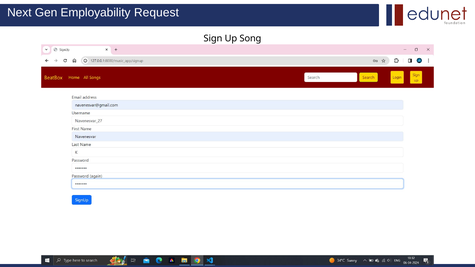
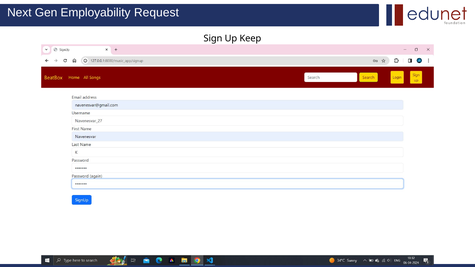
Song: Song -> Keep
